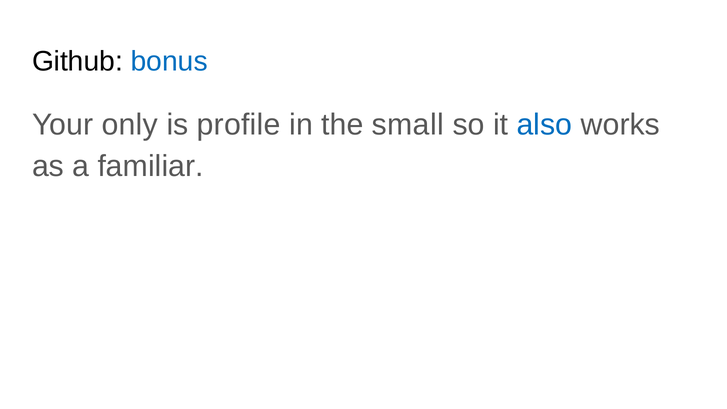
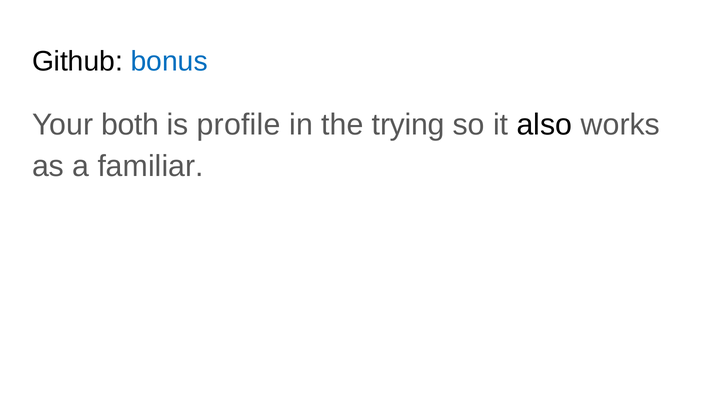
only: only -> both
small: small -> trying
also colour: blue -> black
